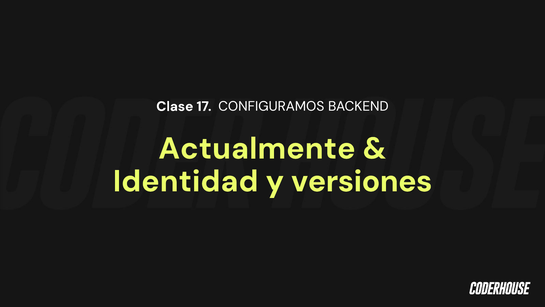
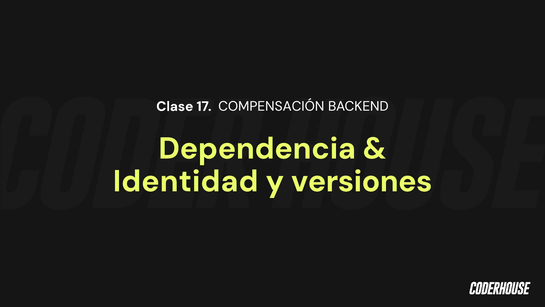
CONFIGURAMOS: CONFIGURAMOS -> COMPENSACIÓN
Actualmente: Actualmente -> Dependencia
